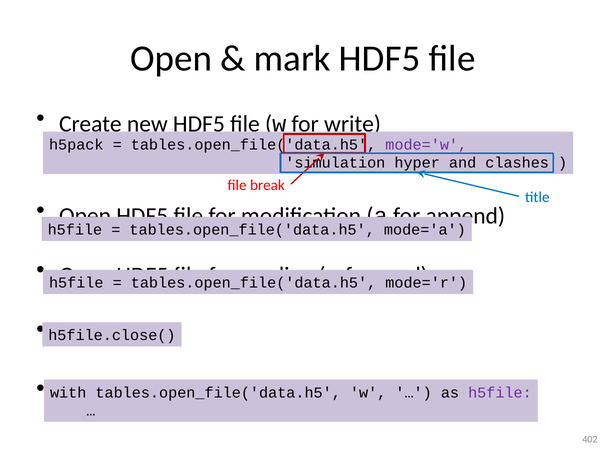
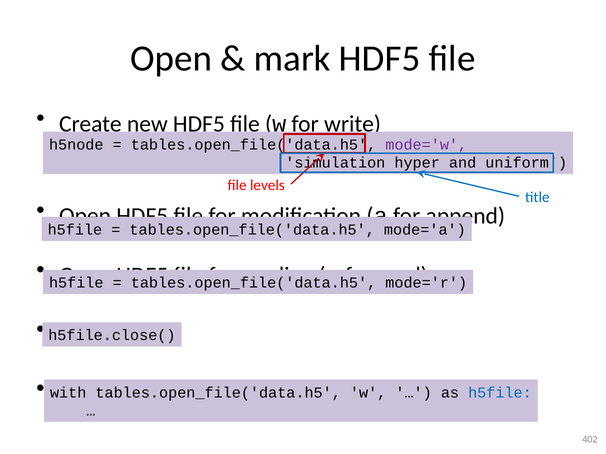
h5pack: h5pack -> h5node
clashes: clashes -> uniform
break: break -> levels
h5file at (500, 393) colour: purple -> blue
